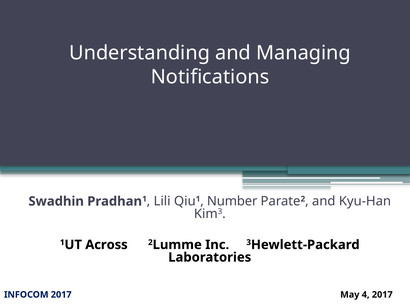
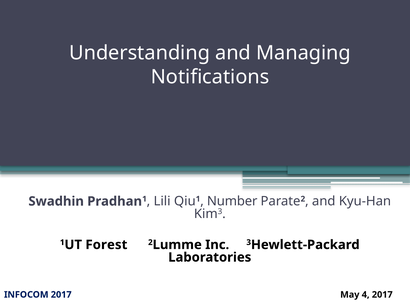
Across: Across -> Forest
